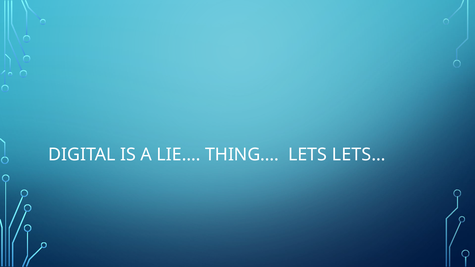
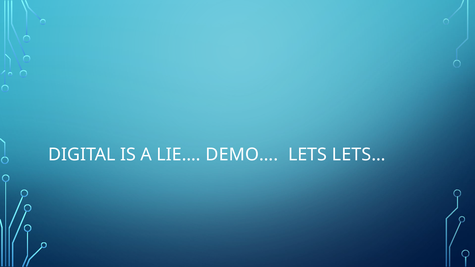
THING…: THING… -> DEMO…
